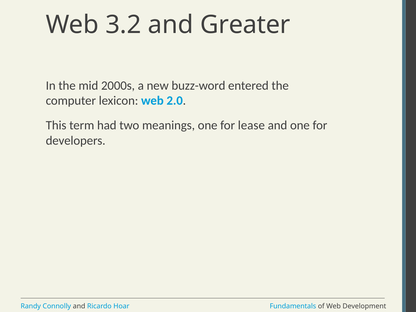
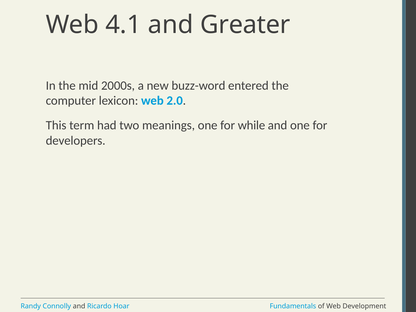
3.2: 3.2 -> 4.1
lease: lease -> while
